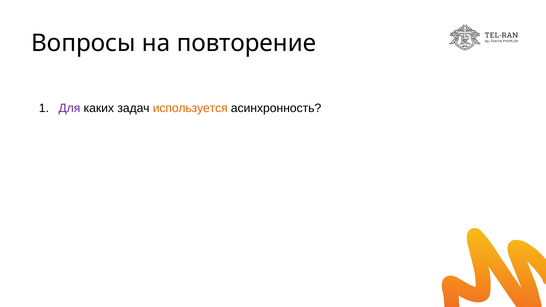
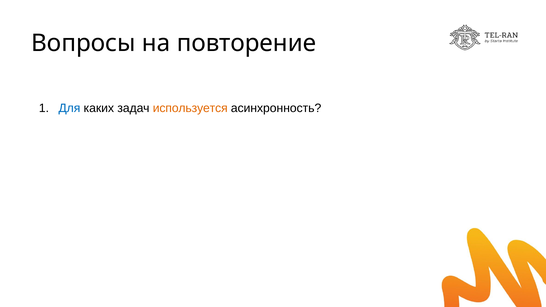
Для colour: purple -> blue
